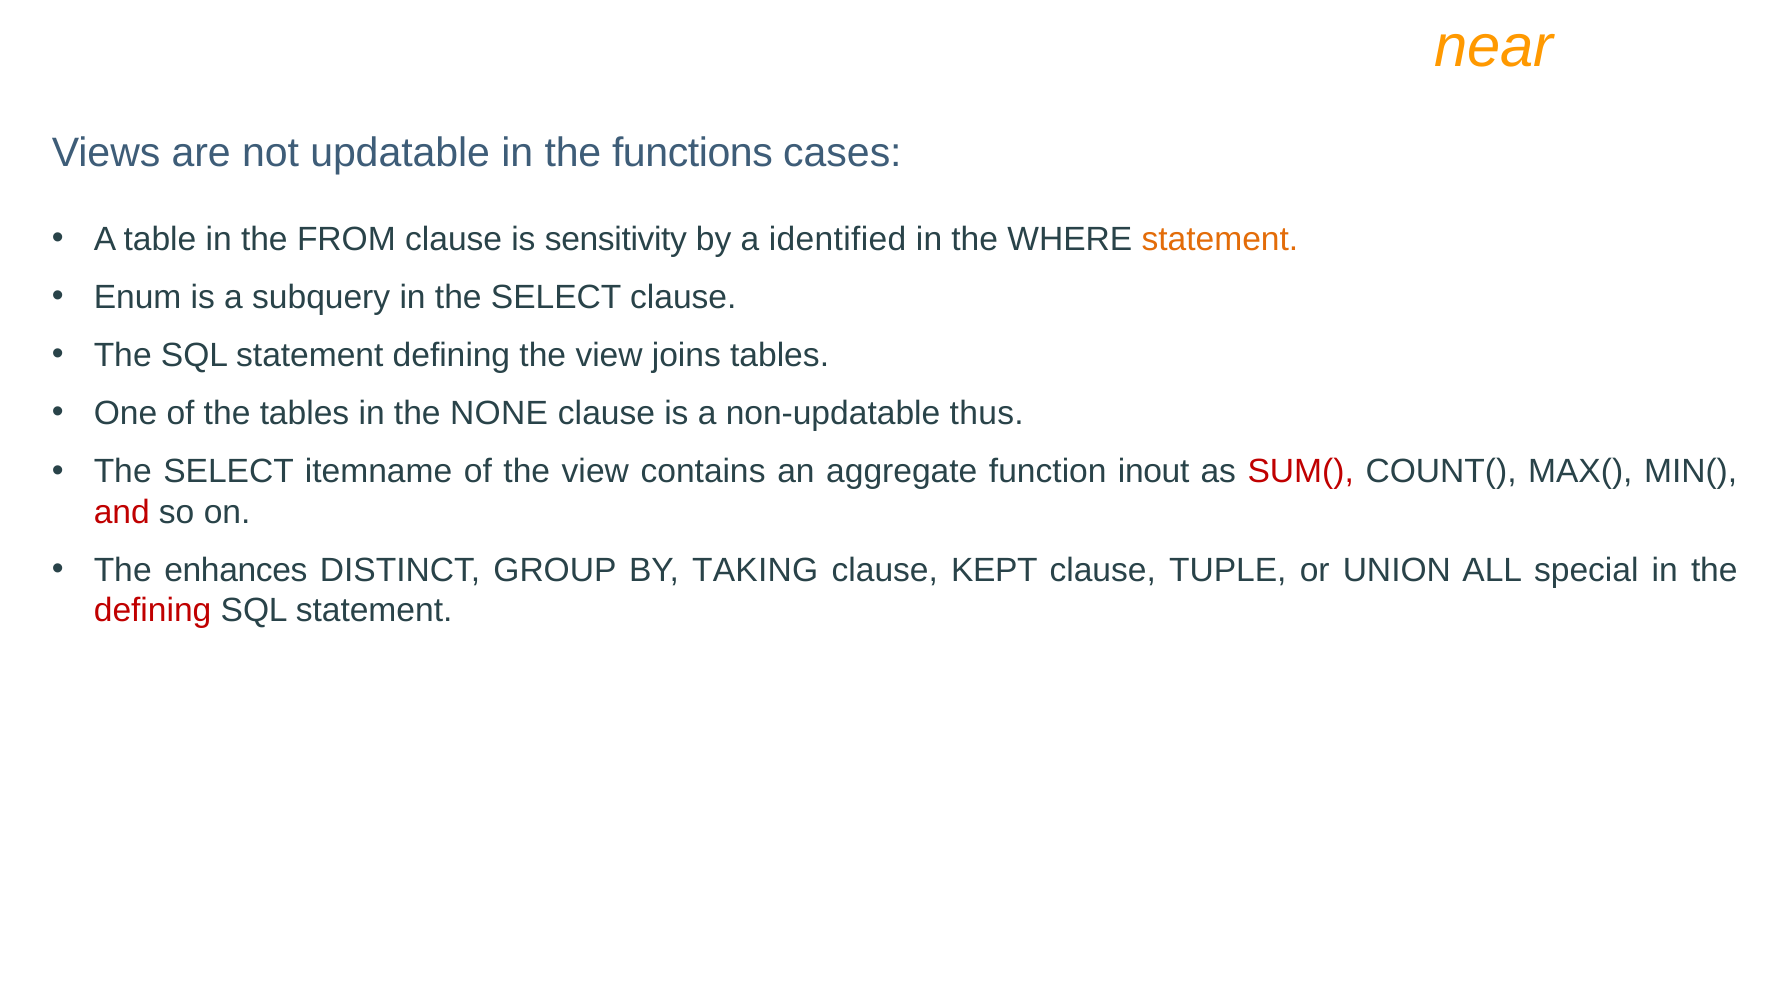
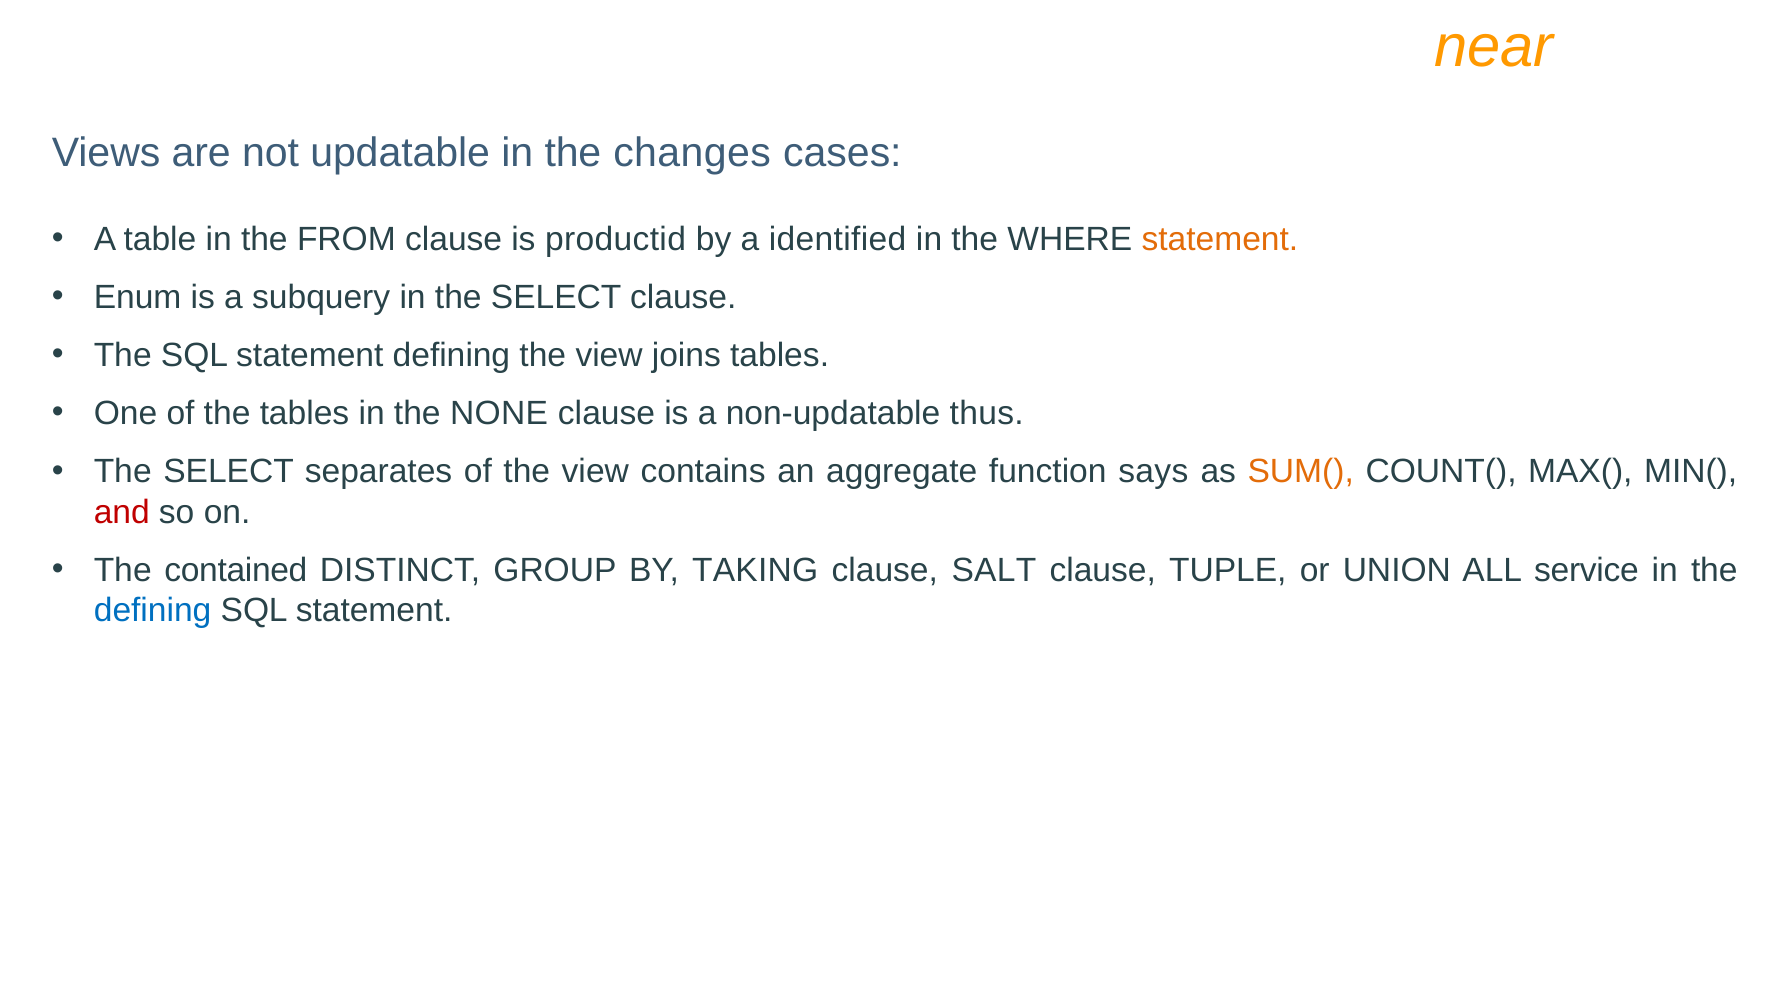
functions: functions -> changes
sensitivity: sensitivity -> productid
itemname: itemname -> separates
inout: inout -> says
SUM( colour: red -> orange
enhances: enhances -> contained
KEPT: KEPT -> SALT
special: special -> service
defining at (153, 610) colour: red -> blue
